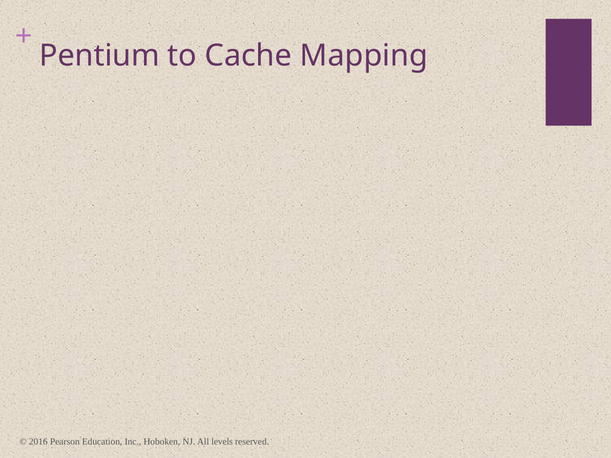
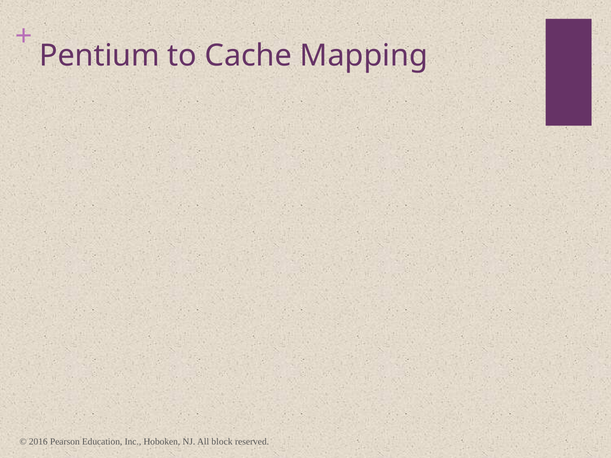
levels: levels -> block
